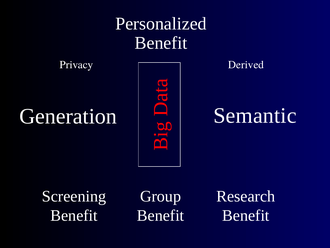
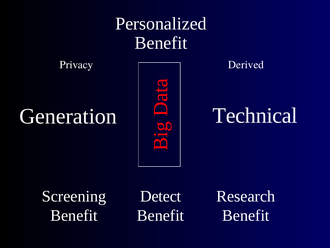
Semantic: Semantic -> Technical
Group: Group -> Detect
